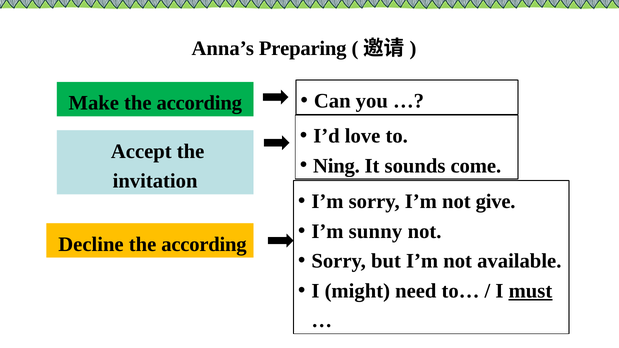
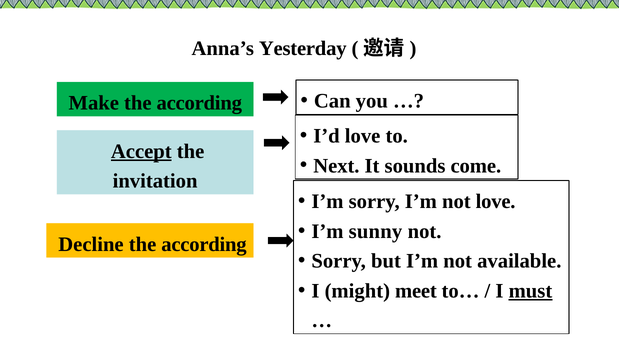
Preparing: Preparing -> Yesterday
Accept underline: none -> present
Ning: Ning -> Next
not give: give -> love
need: need -> meet
